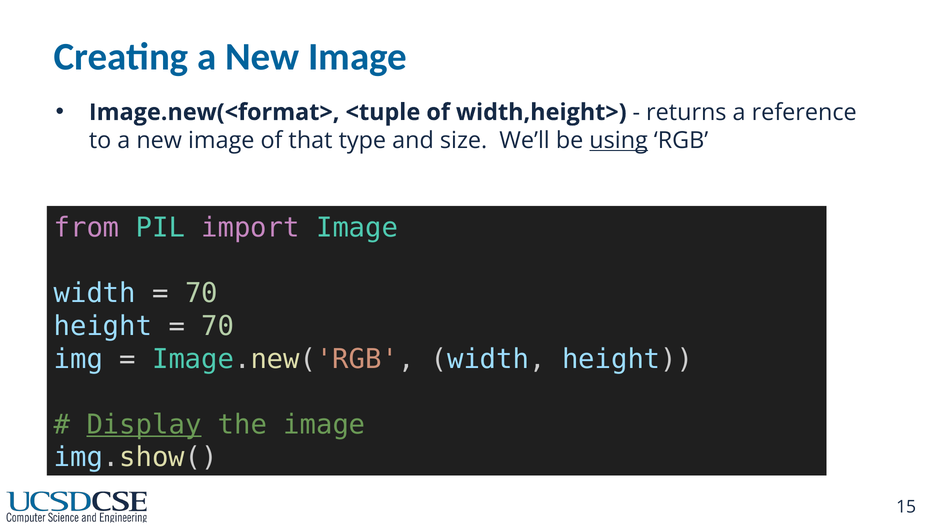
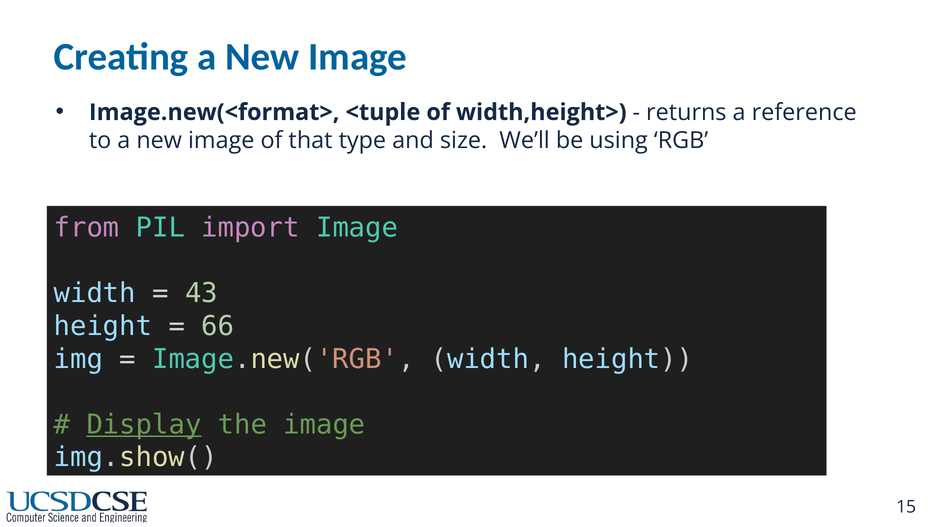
using underline: present -> none
70 at (201, 293): 70 -> 43
70 at (218, 326): 70 -> 66
